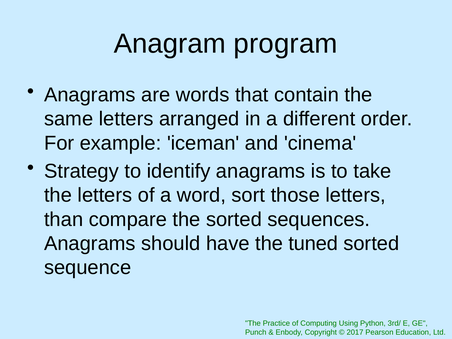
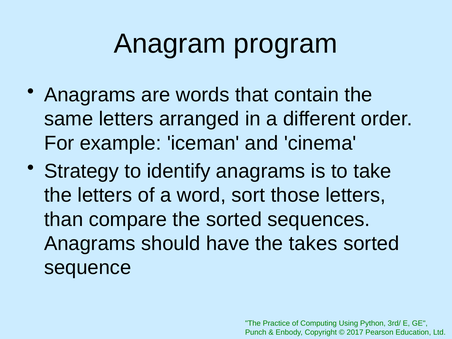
tuned: tuned -> takes
